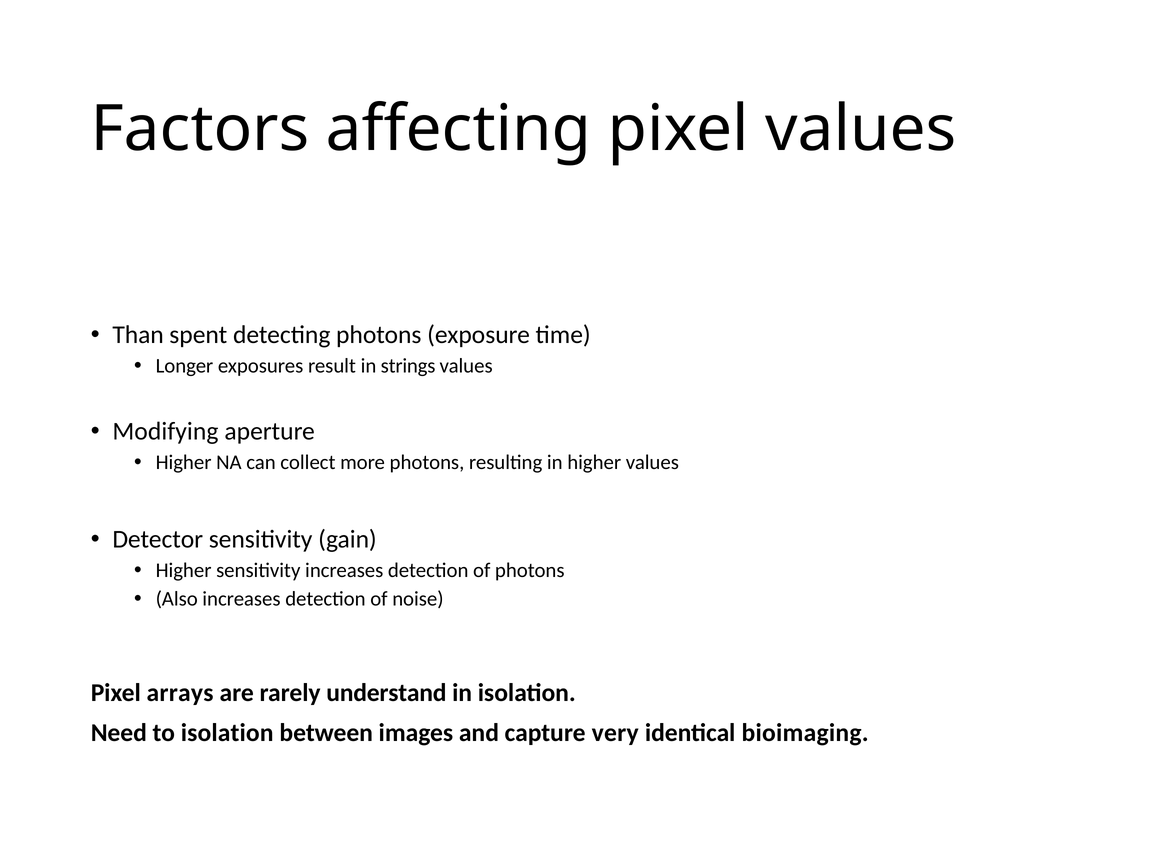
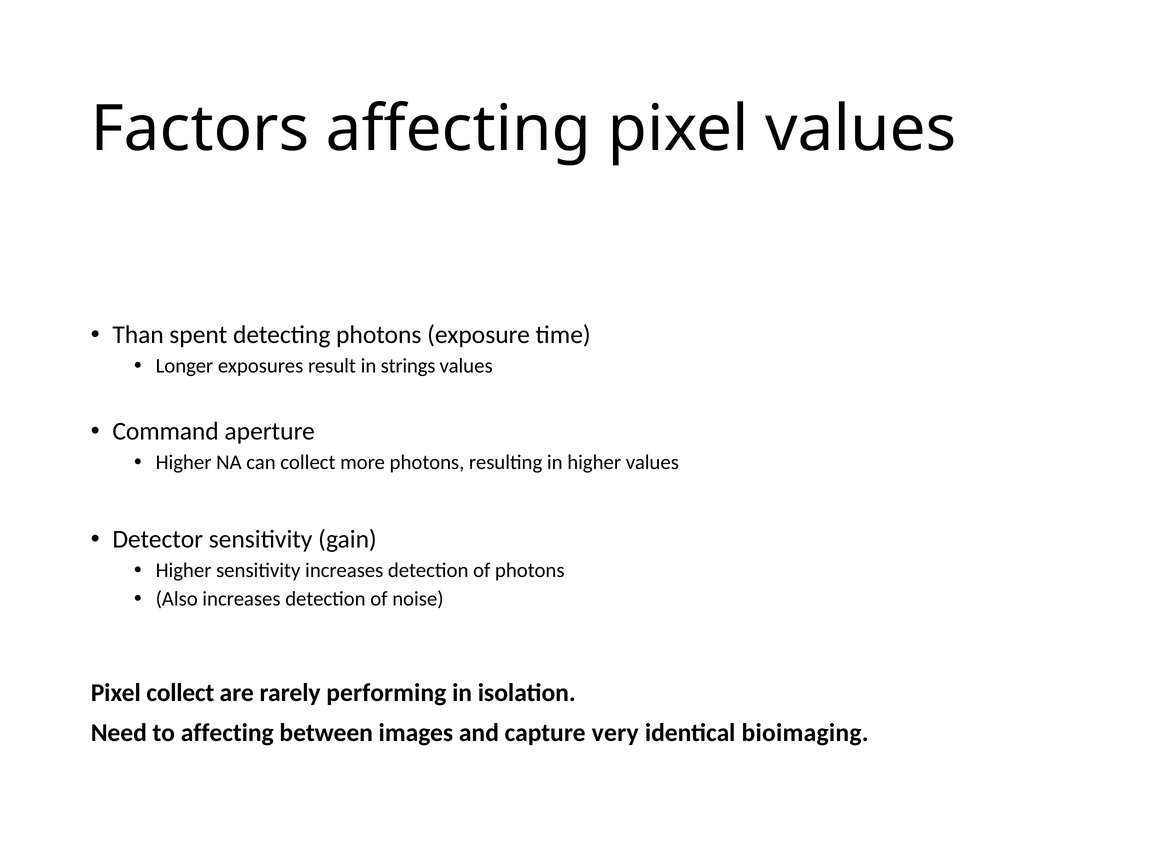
Modifying: Modifying -> Command
Pixel arrays: arrays -> collect
understand: understand -> performing
to isolation: isolation -> affecting
